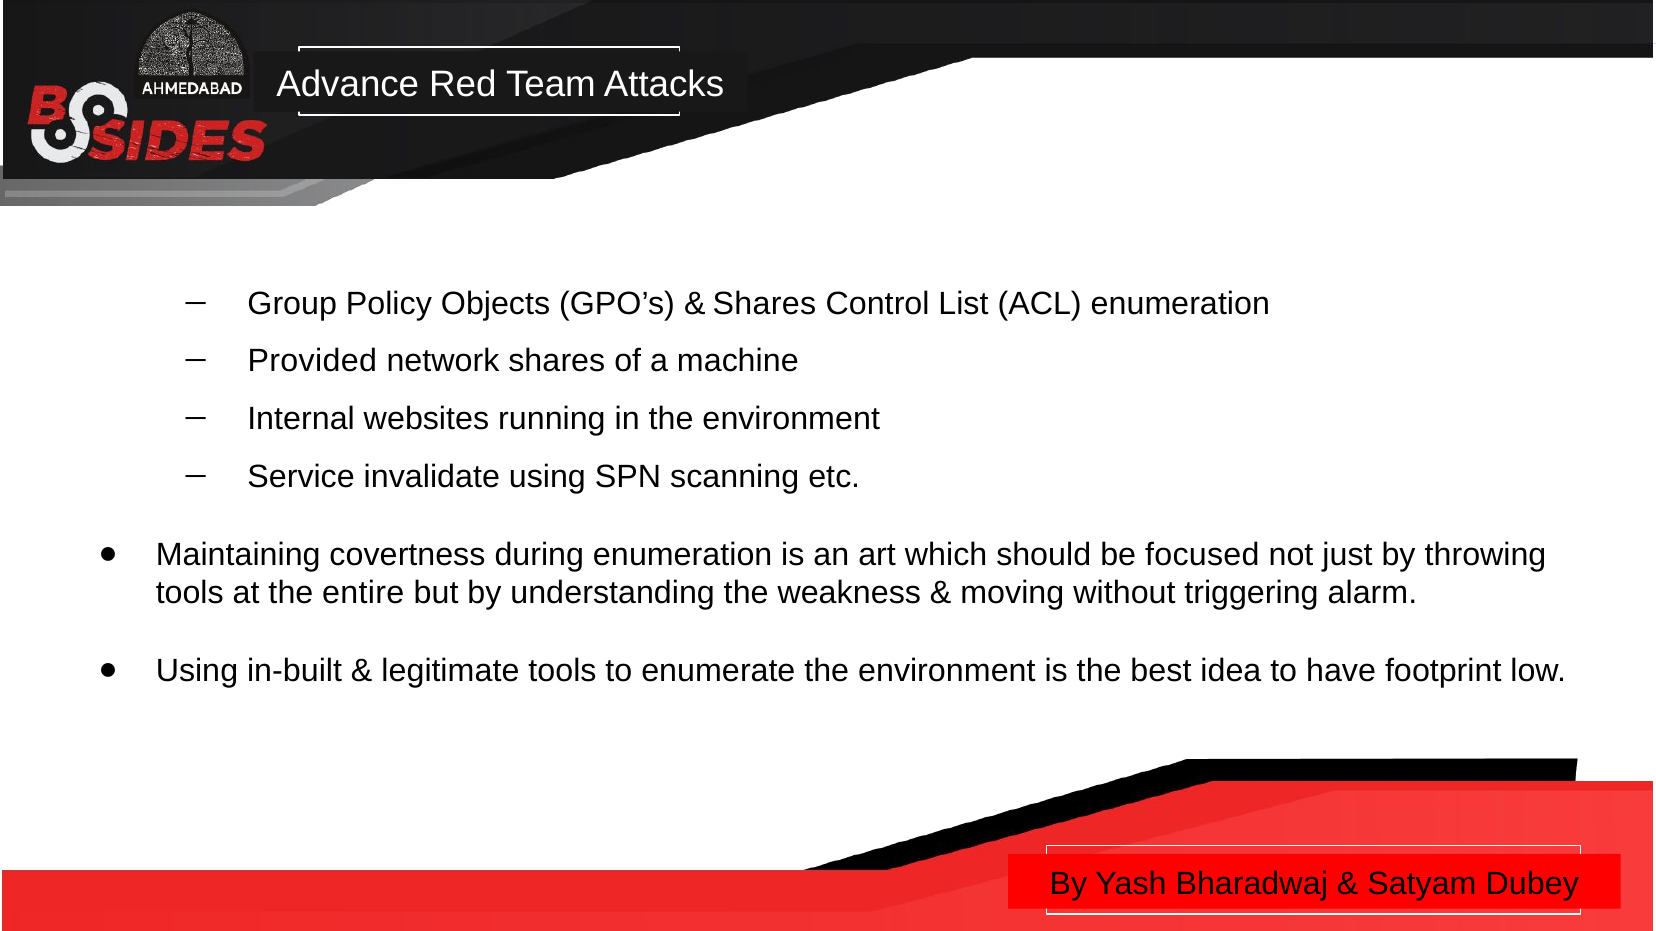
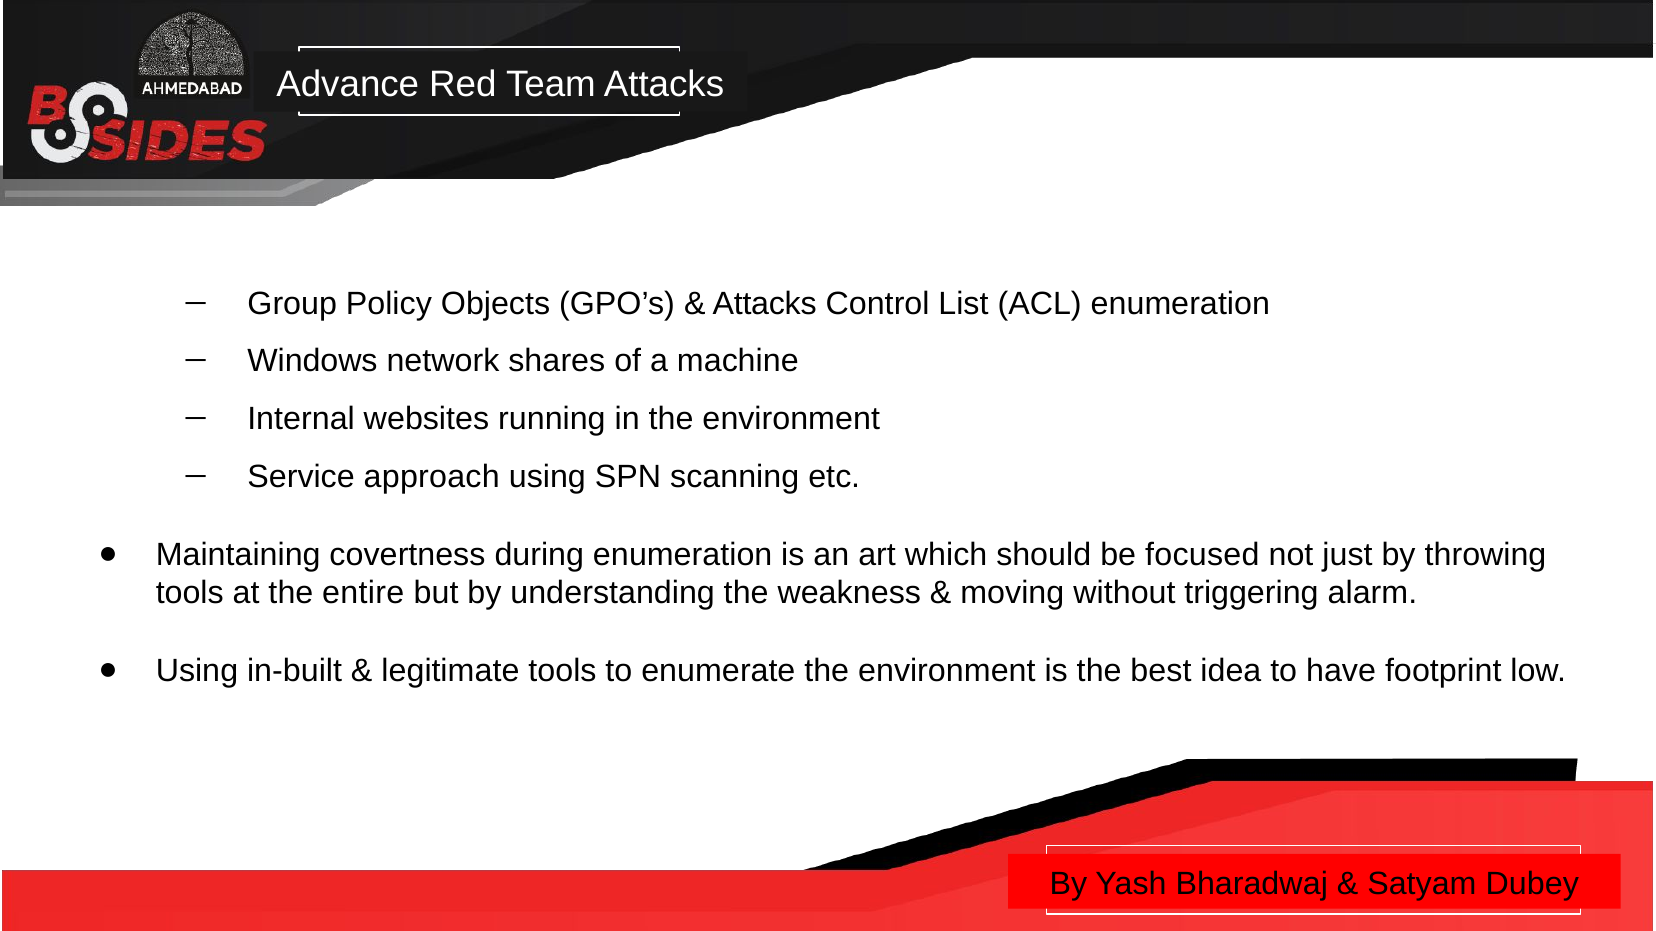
Shares at (764, 304): Shares -> Attacks
Provided: Provided -> Windows
invalidate: invalidate -> approach
